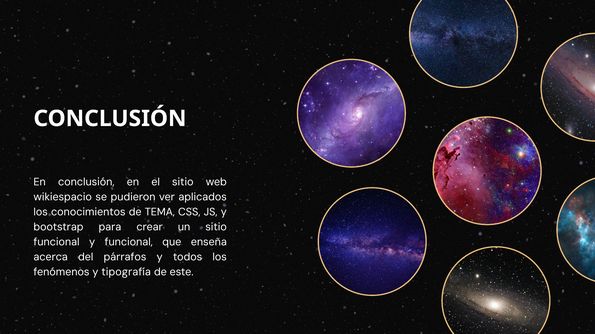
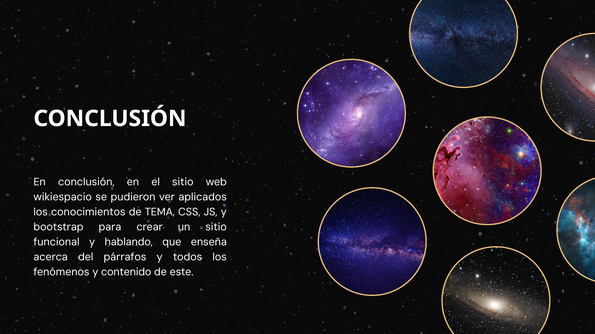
y funcional: funcional -> hablando
tipografía: tipografía -> contenido
